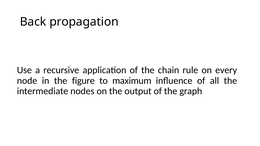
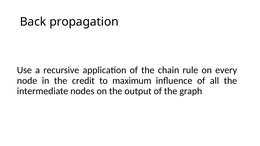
figure: figure -> credit
